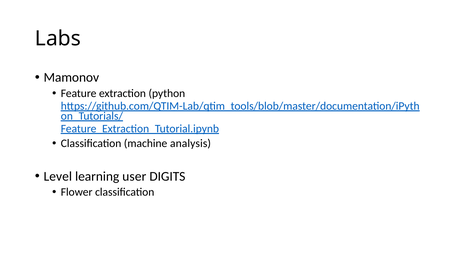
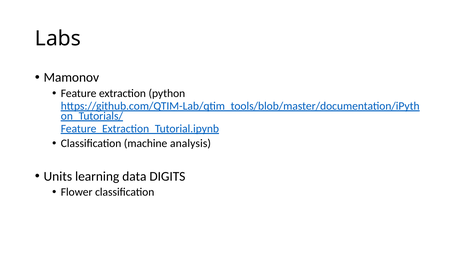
Level: Level -> Units
user: user -> data
